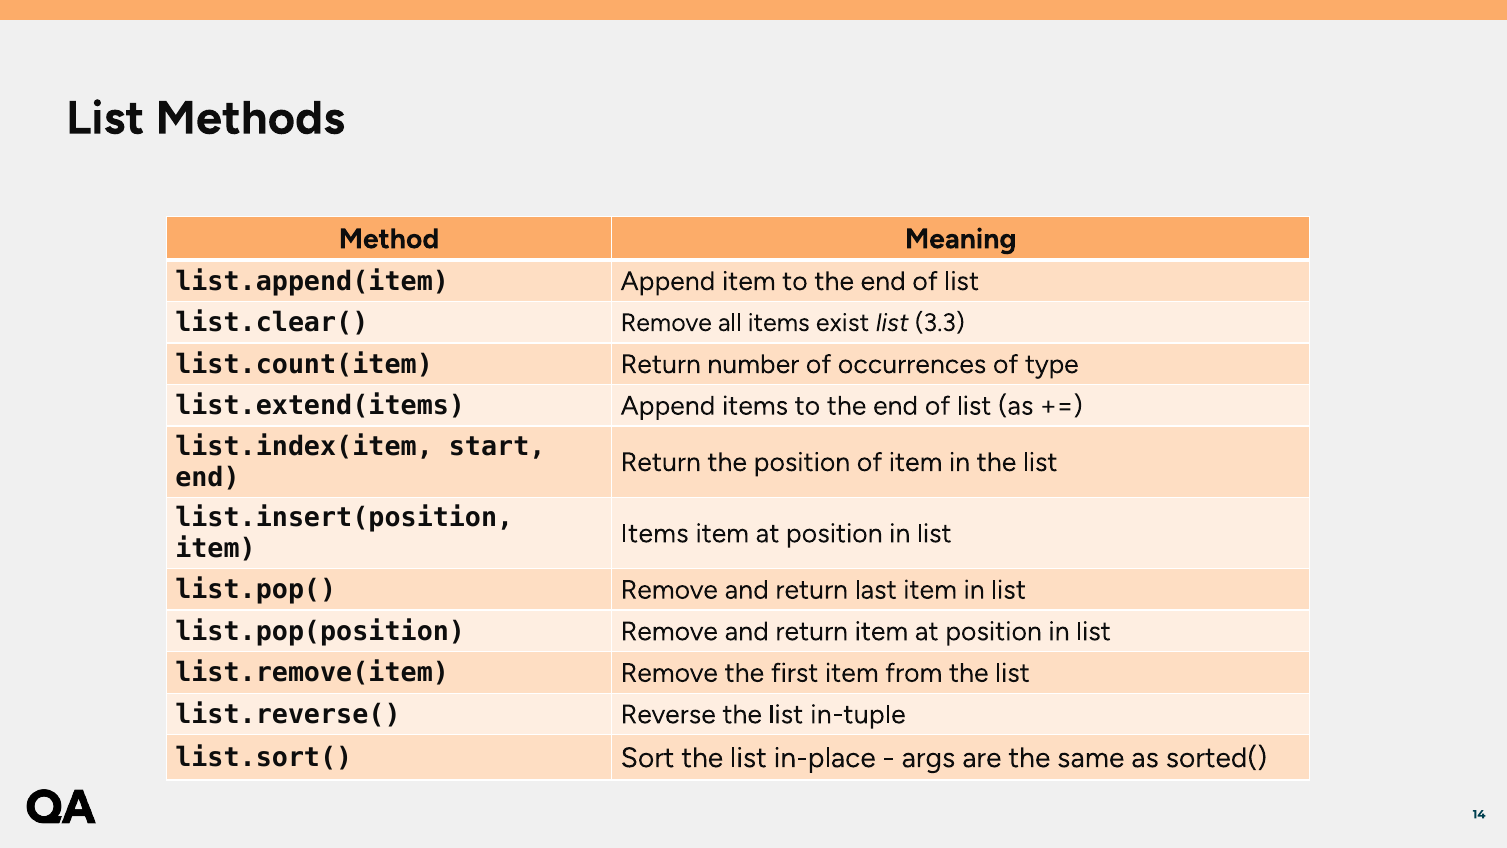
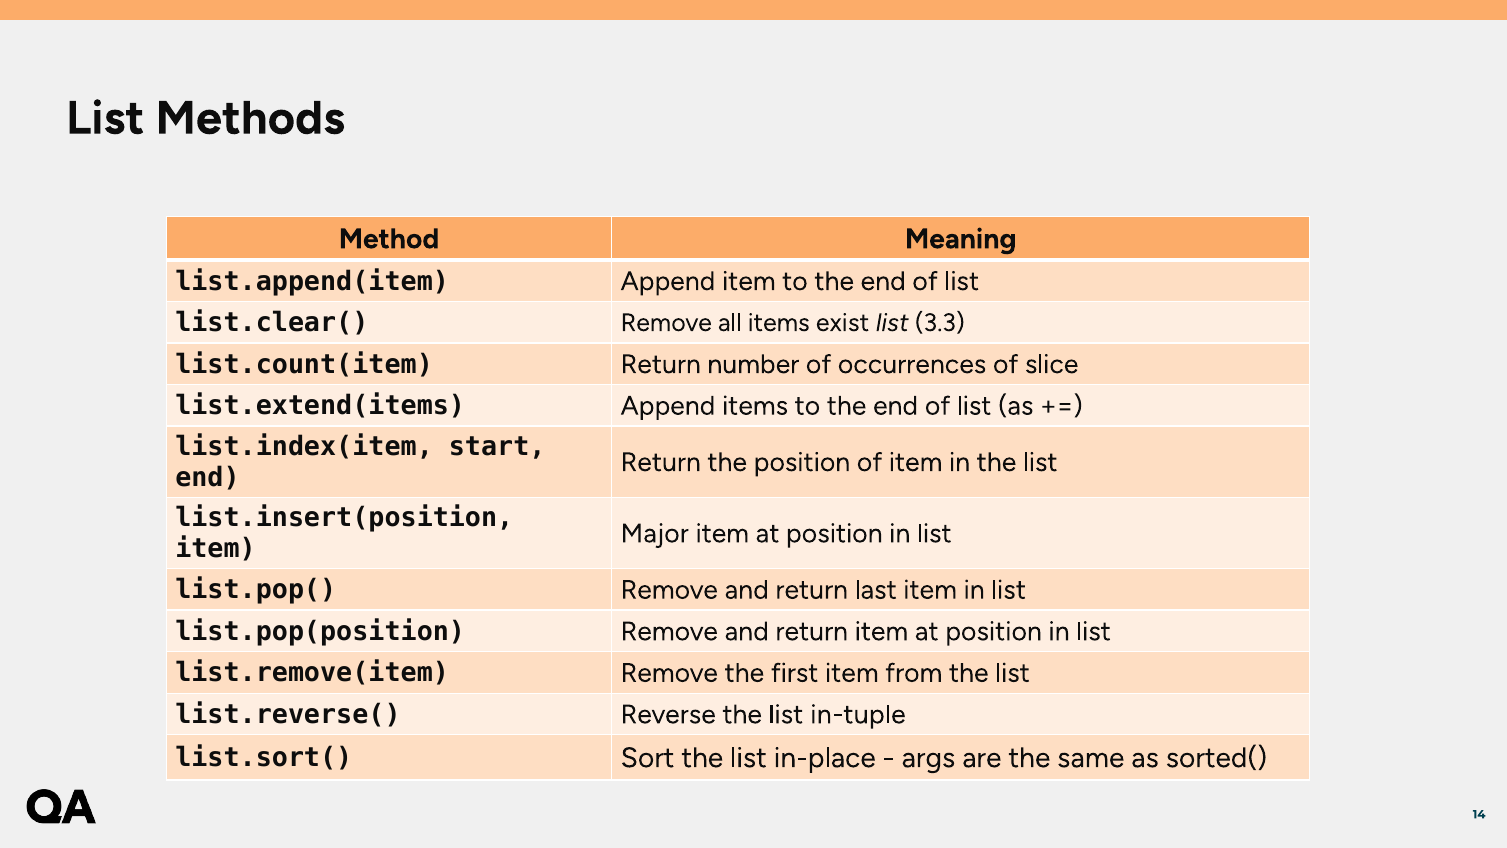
type: type -> slice
Items at (655, 533): Items -> Major
